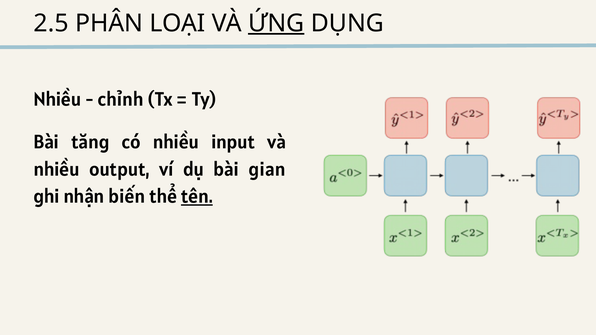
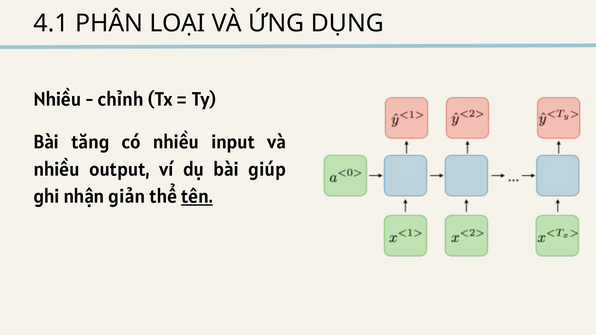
2.5: 2.5 -> 4.1
ỨNG underline: present -> none
gian: gian -> giúp
biến: biến -> giản
